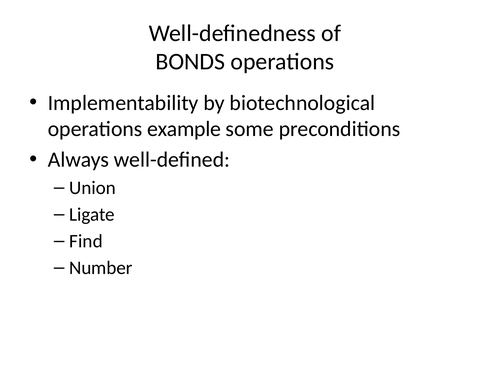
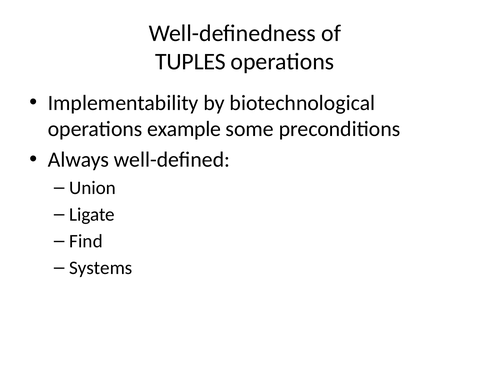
BONDS: BONDS -> TUPLES
Number: Number -> Systems
